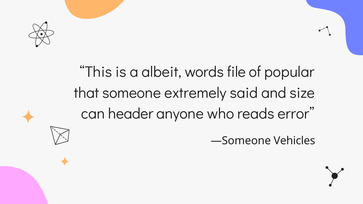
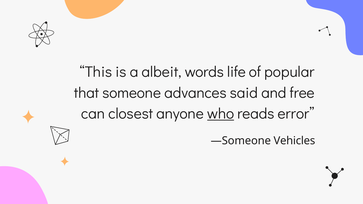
file: file -> life
extremely: extremely -> advances
size: size -> free
header: header -> closest
who underline: none -> present
